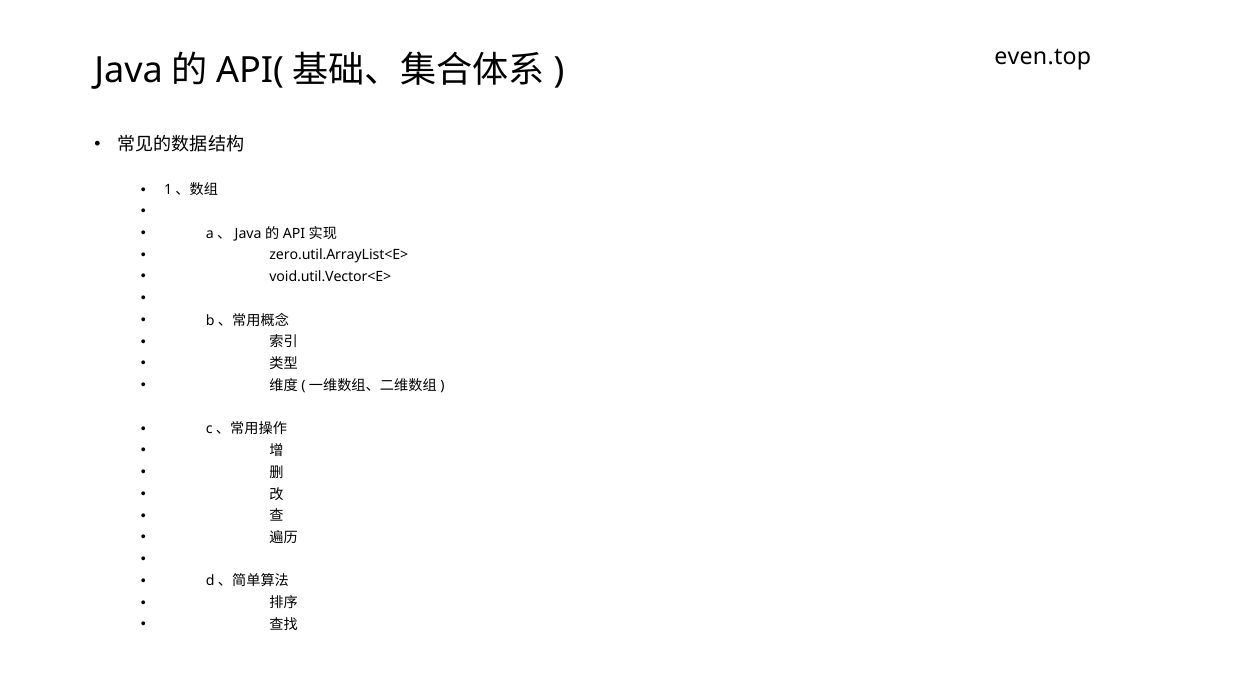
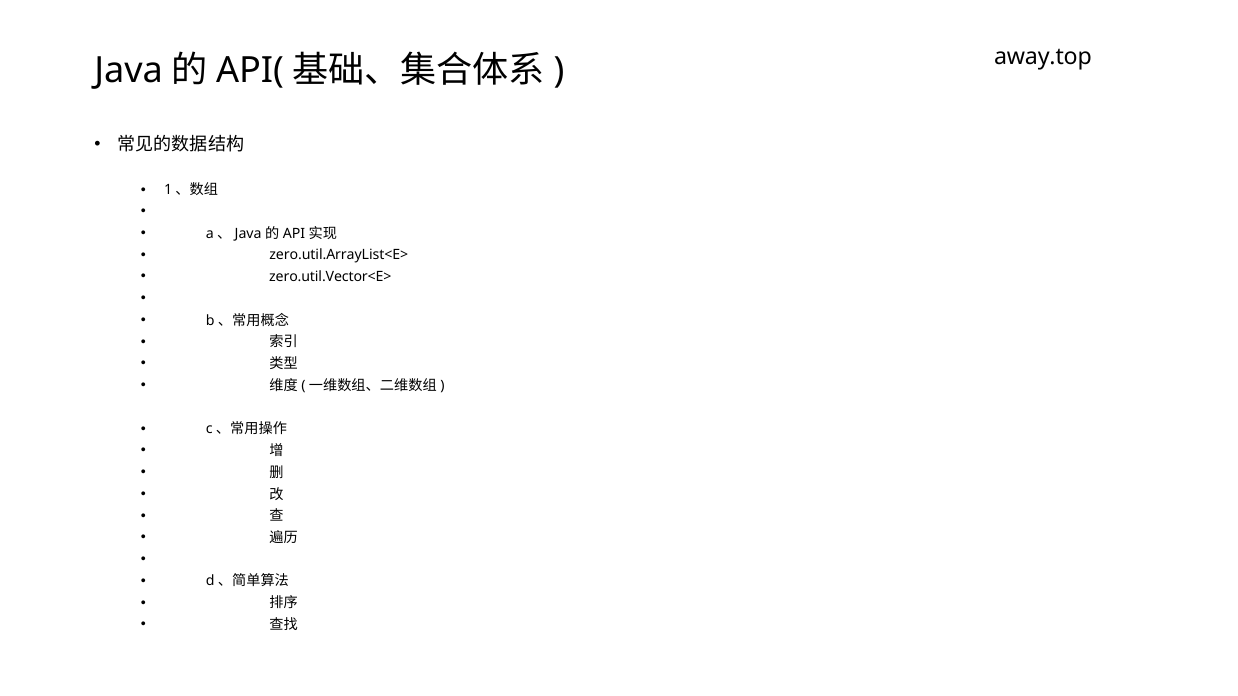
even.top: even.top -> away.top
void.util.Vector<E>: void.util.Vector<E> -> zero.util.Vector<E>
